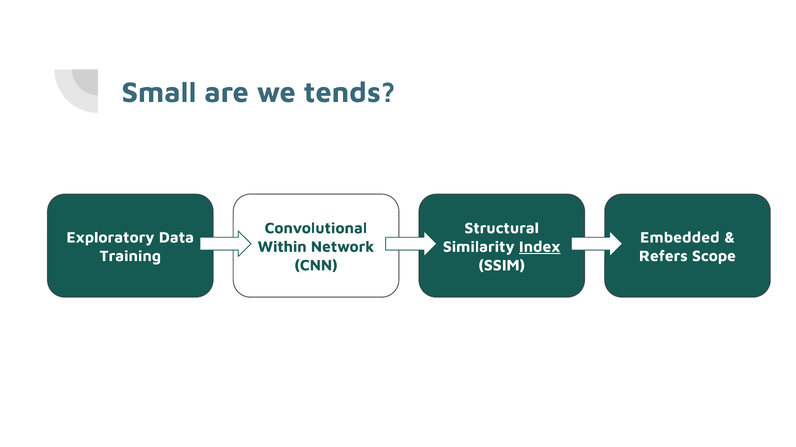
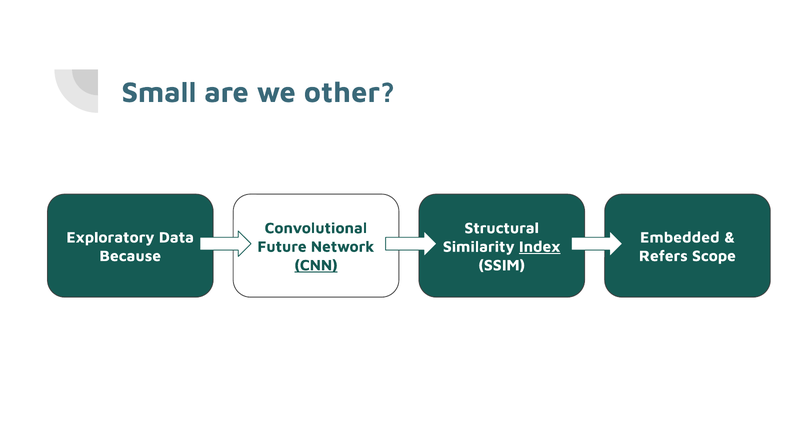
tends: tends -> other
Within: Within -> Future
Training: Training -> Because
CNN underline: none -> present
